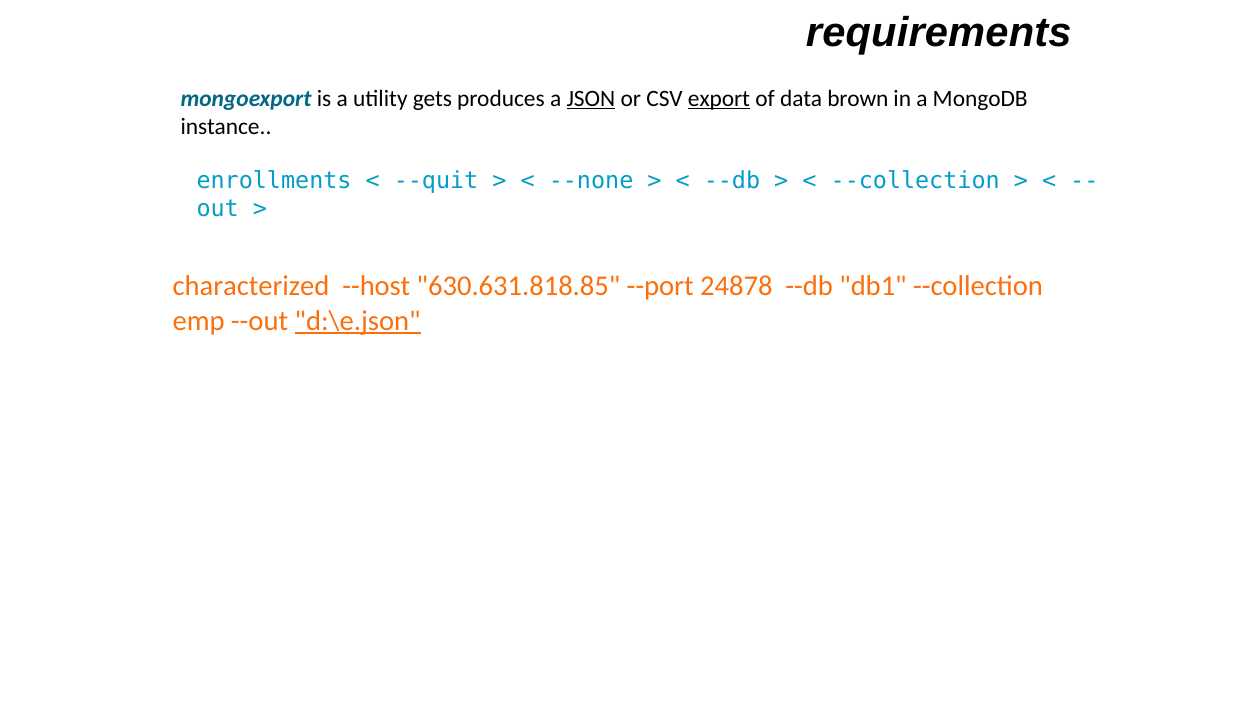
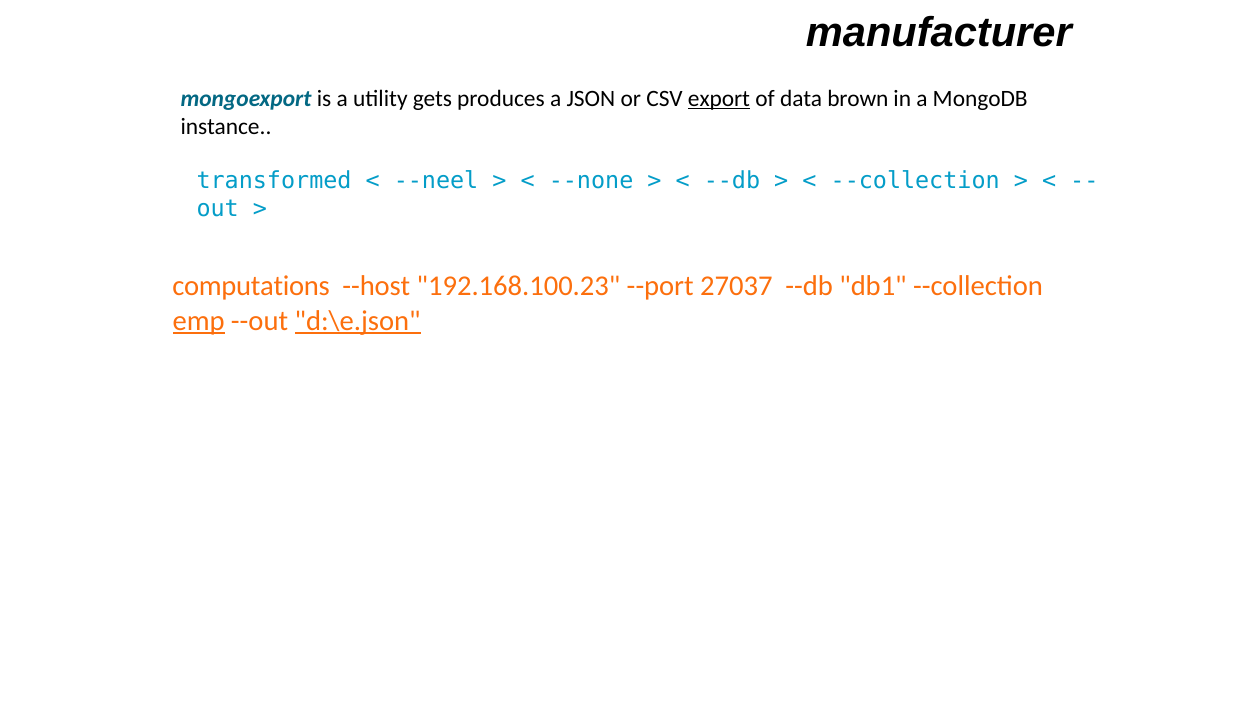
requirements: requirements -> manufacturer
JSON underline: present -> none
enrollments: enrollments -> transformed
--quit: --quit -> --neel
characterized: characterized -> computations
630.631.818.85: 630.631.818.85 -> 192.168.100.23
24878: 24878 -> 27037
emp underline: none -> present
